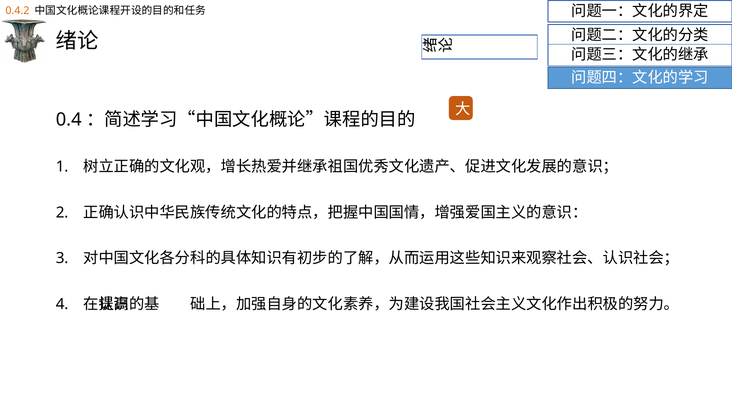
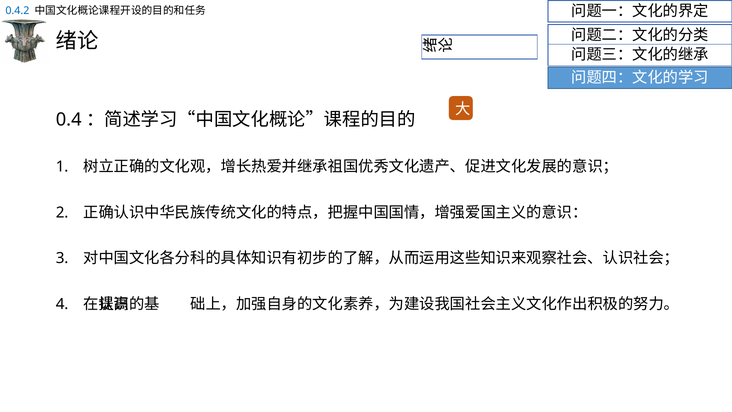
0.4.2 colour: orange -> blue
